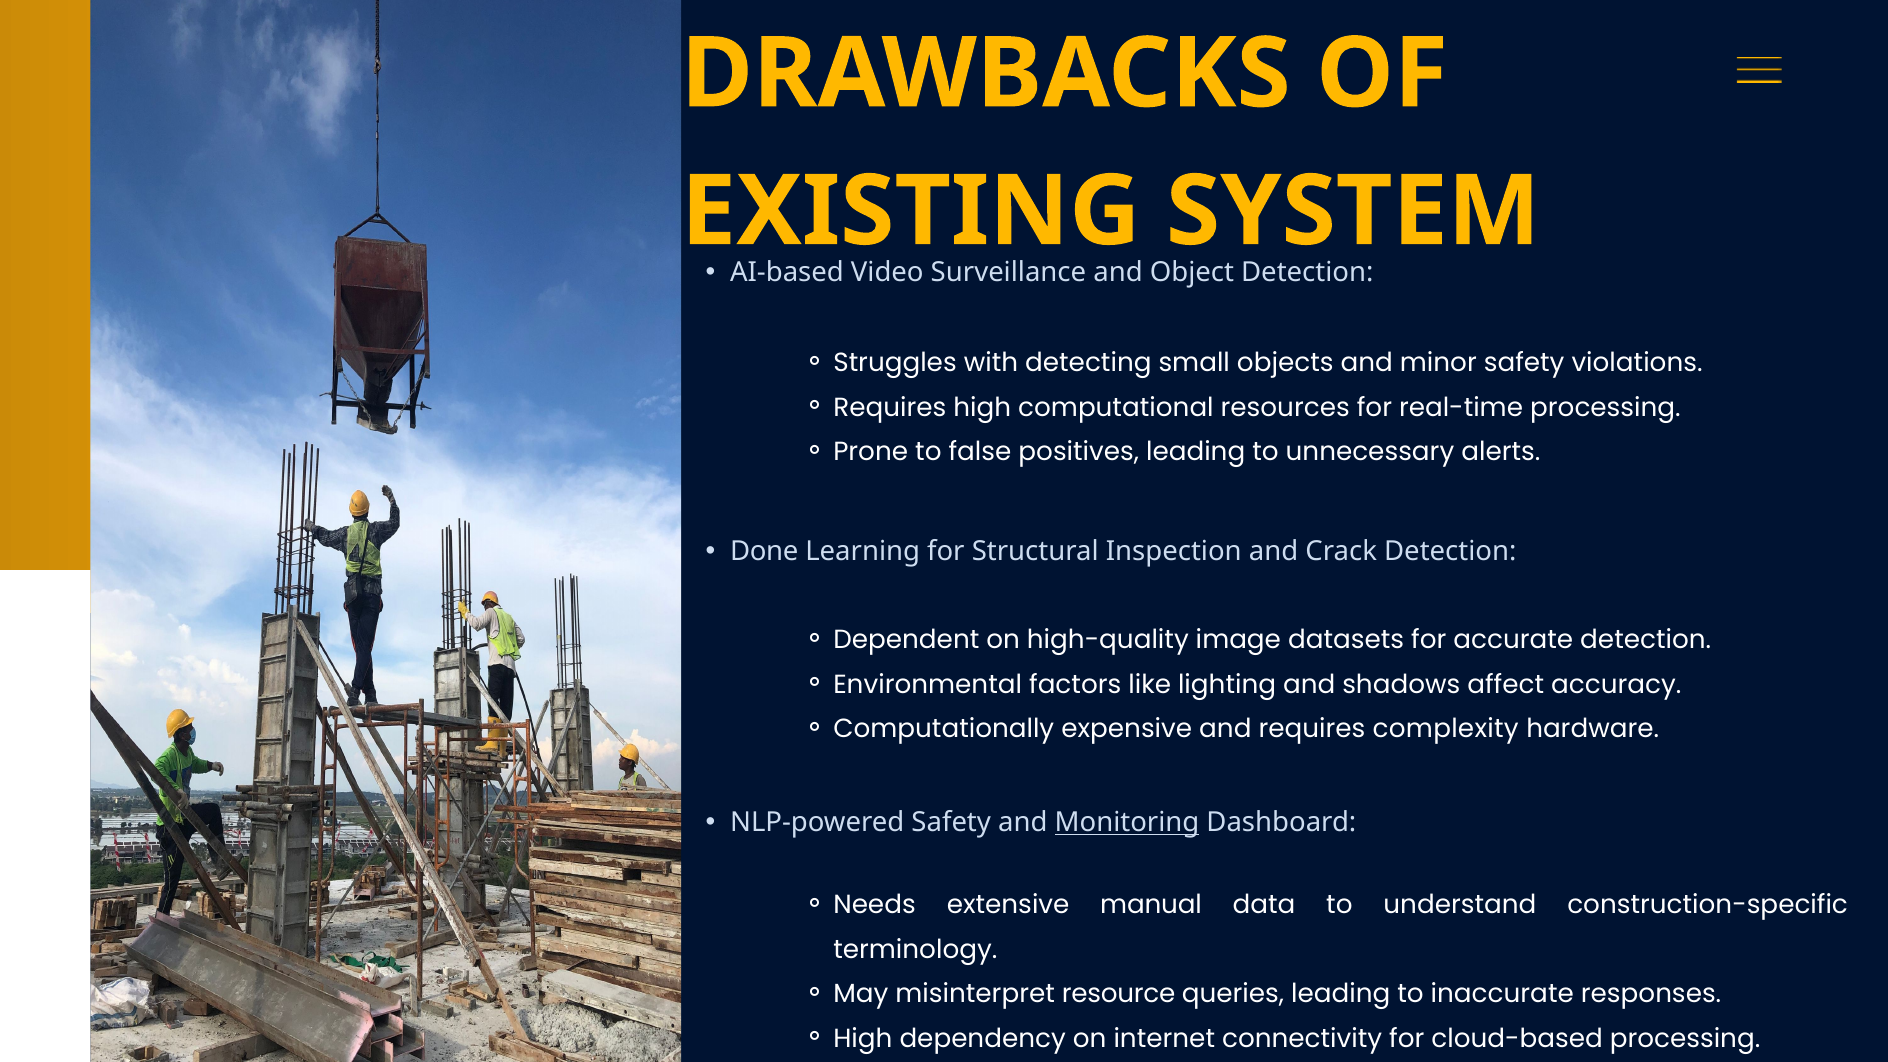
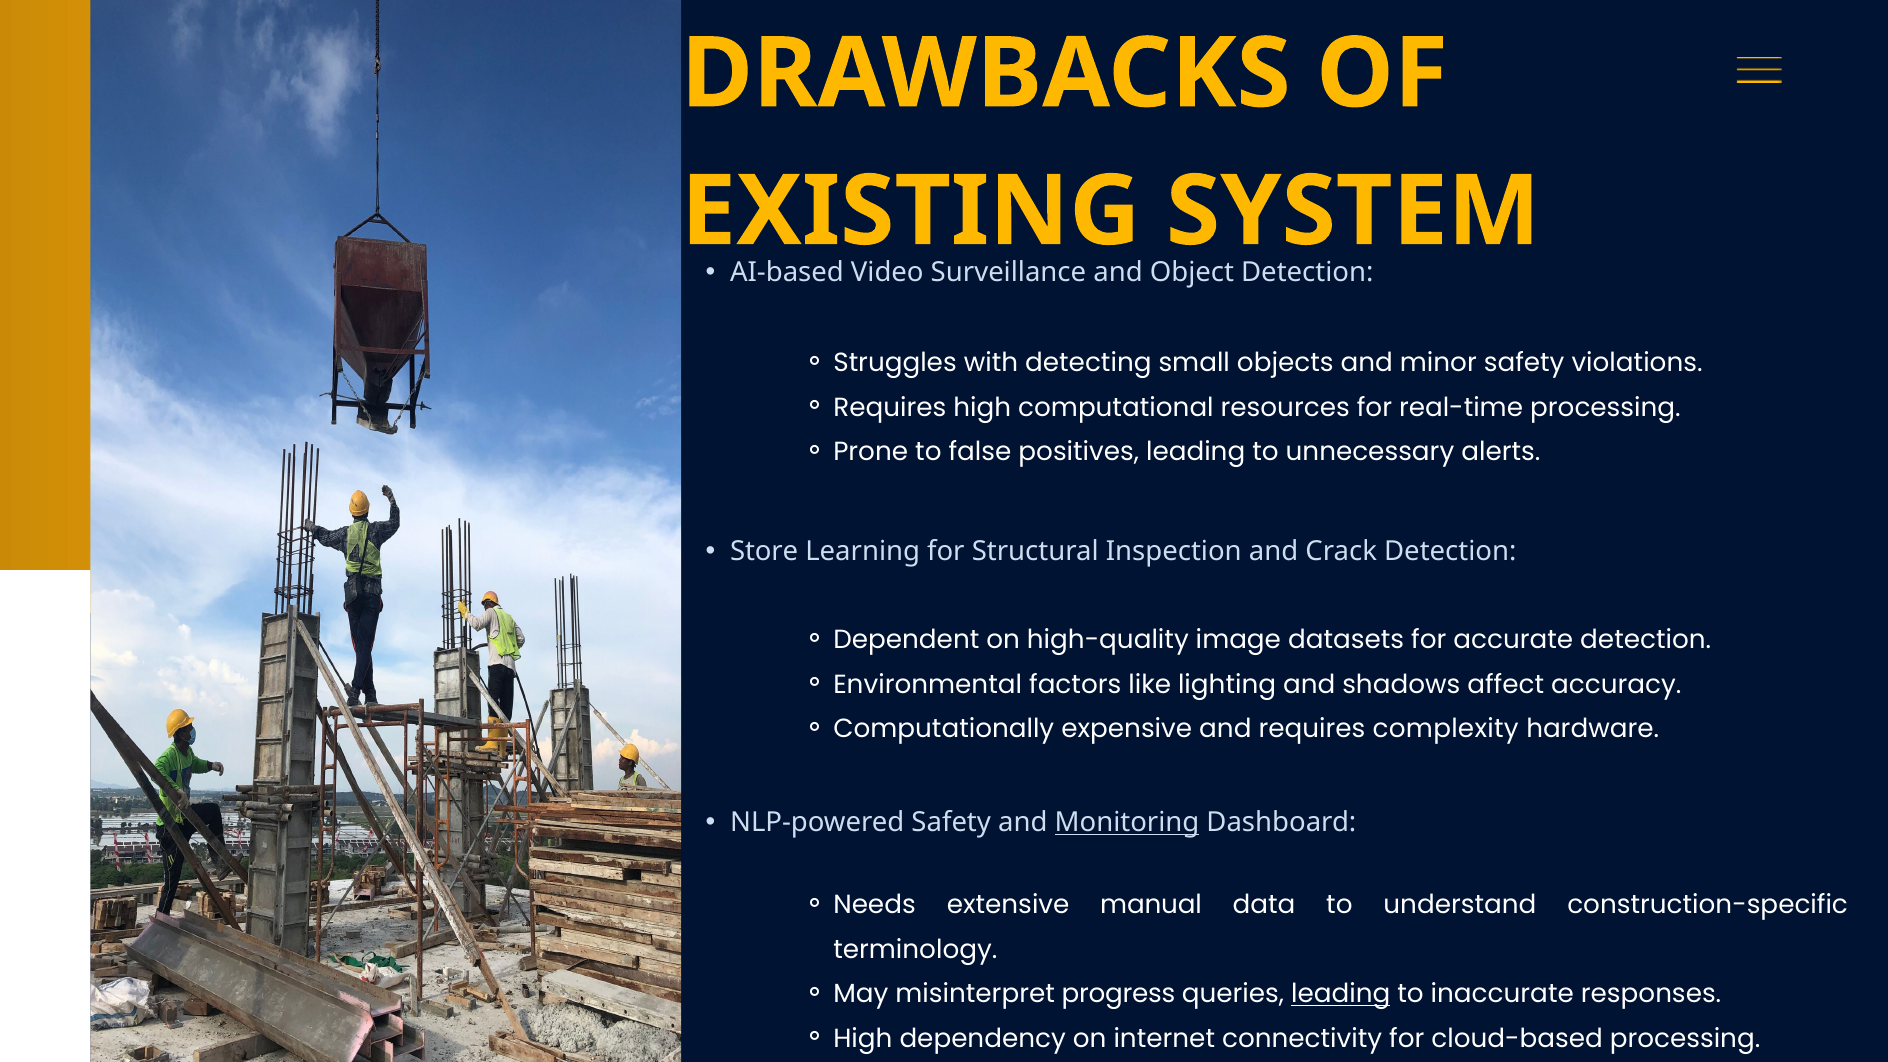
Done: Done -> Store
resource: resource -> progress
leading at (1341, 994) underline: none -> present
